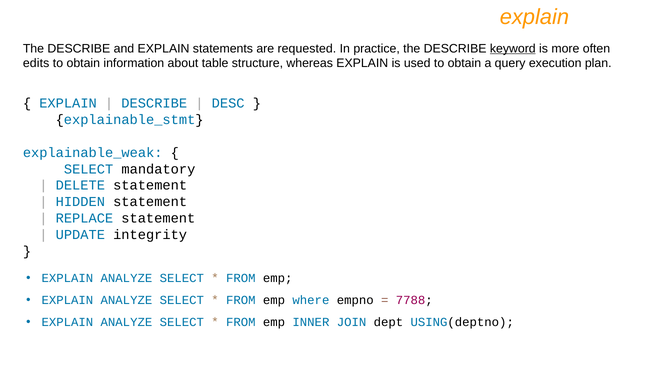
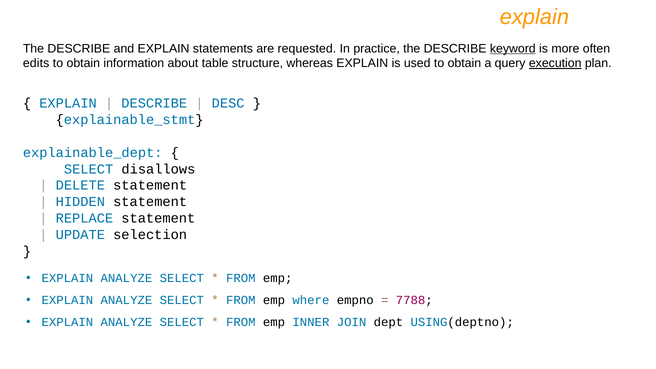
execution underline: none -> present
explainable_weak: explainable_weak -> explainable_dept
mandatory: mandatory -> disallows
integrity: integrity -> selection
